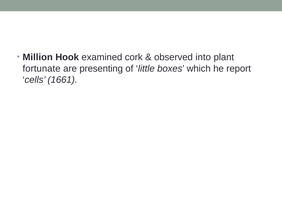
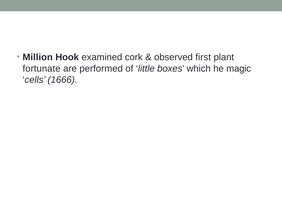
into: into -> first
presenting: presenting -> performed
report: report -> magic
1661: 1661 -> 1666
